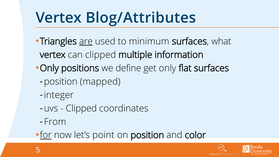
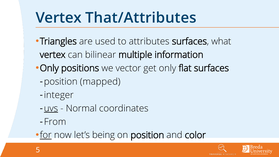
Blog/Attributes: Blog/Attributes -> That/Attributes
are underline: present -> none
minimum: minimum -> attributes
can clipped: clipped -> bilinear
define: define -> vector
uvs underline: none -> present
Clipped at (81, 108): Clipped -> Normal
point: point -> being
